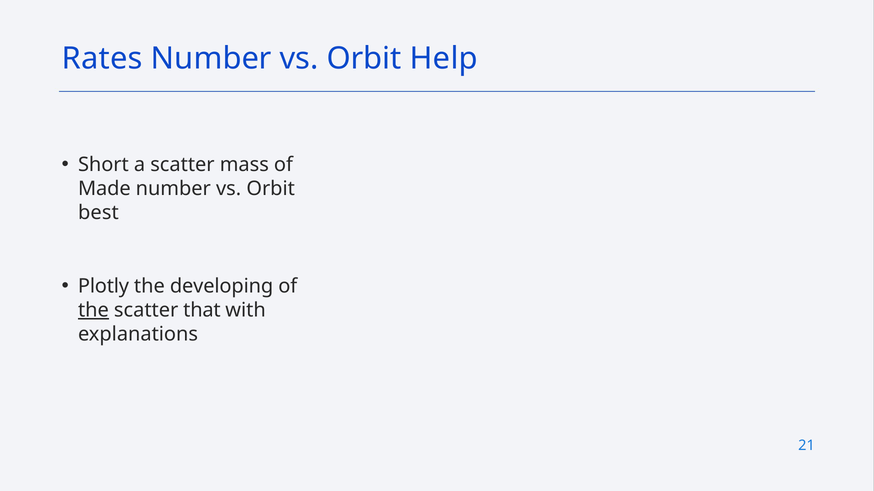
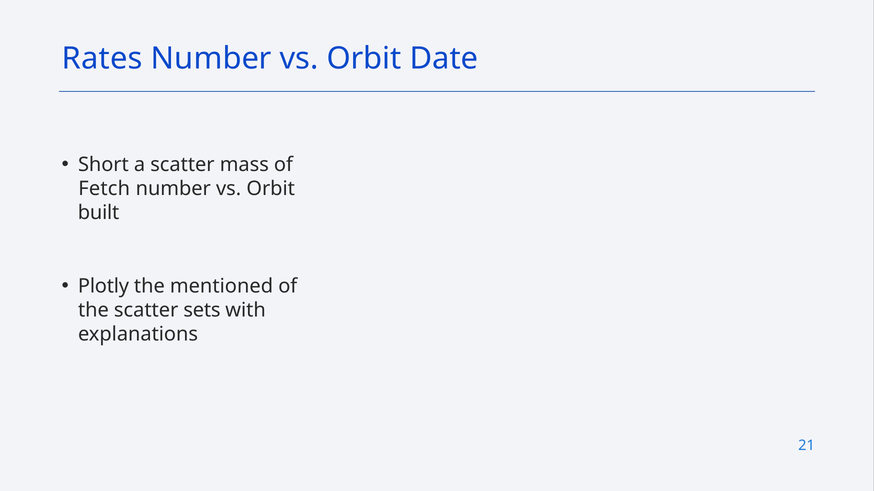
Help: Help -> Date
Made: Made -> Fetch
best: best -> built
developing: developing -> mentioned
the at (93, 310) underline: present -> none
that: that -> sets
